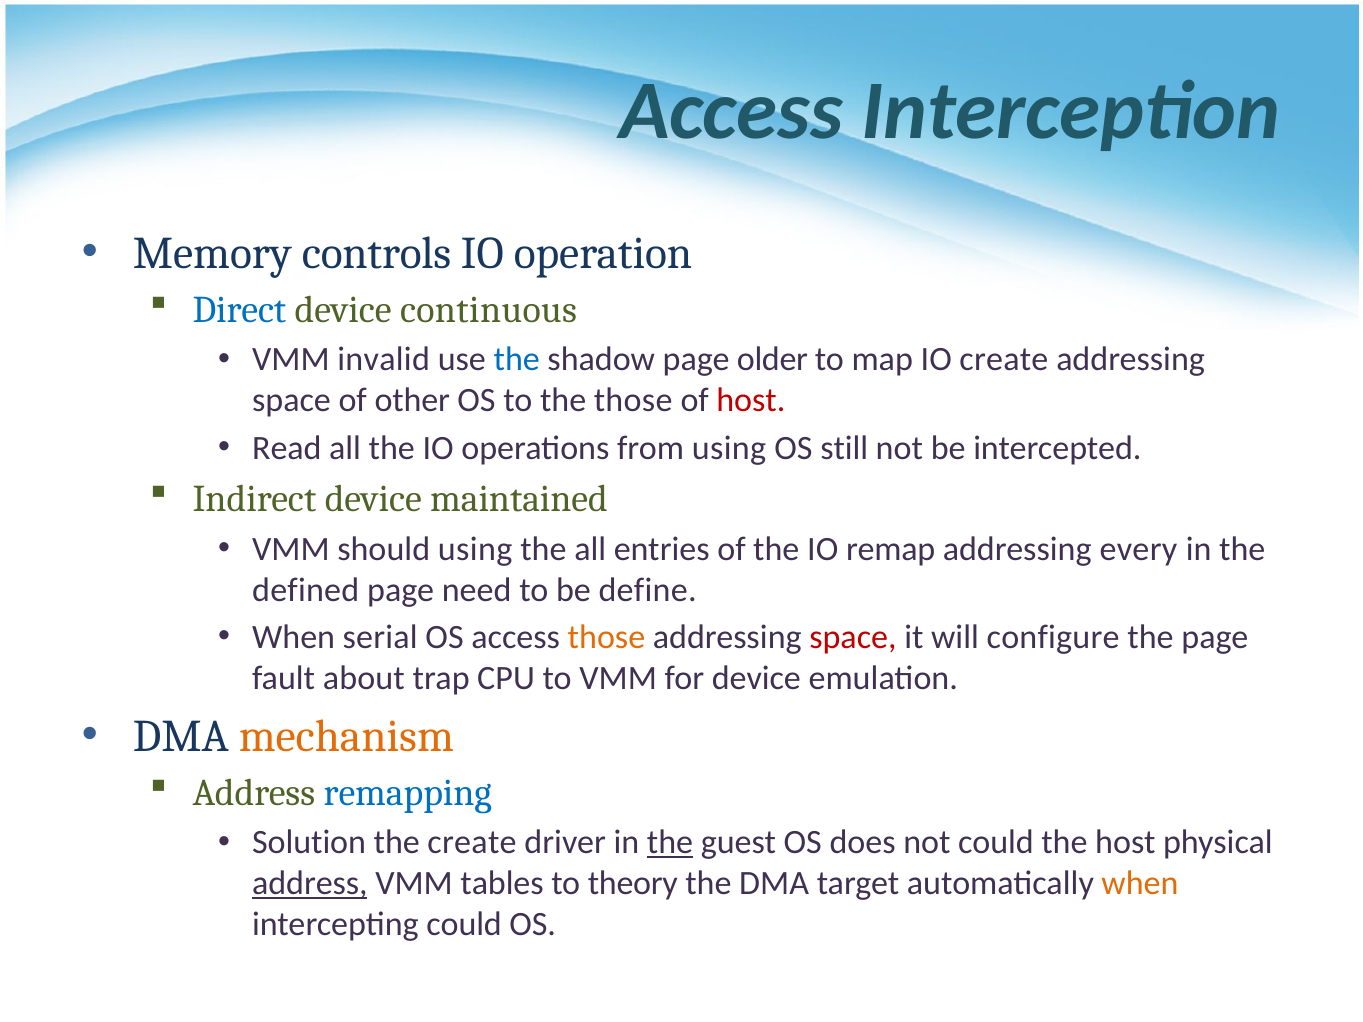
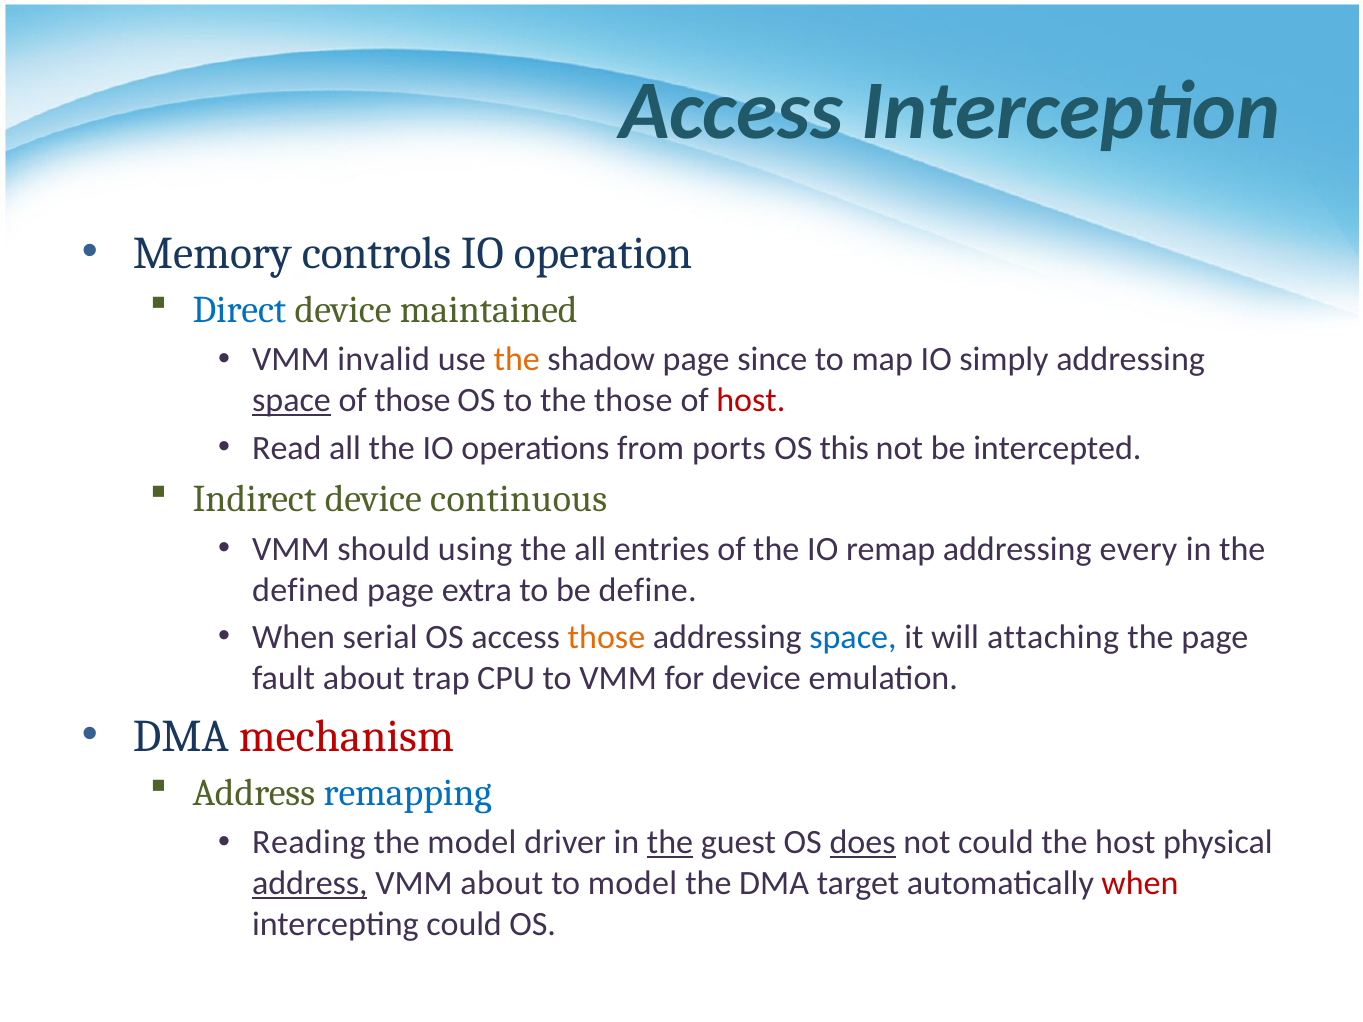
continuous: continuous -> maintained
the at (517, 360) colour: blue -> orange
older: older -> since
IO create: create -> simply
space at (291, 401) underline: none -> present
of other: other -> those
from using: using -> ports
still: still -> this
maintained: maintained -> continuous
need: need -> extra
space at (853, 638) colour: red -> blue
configure: configure -> attaching
mechanism colour: orange -> red
Solution: Solution -> Reading
the create: create -> model
does underline: none -> present
VMM tables: tables -> about
to theory: theory -> model
when at (1140, 884) colour: orange -> red
